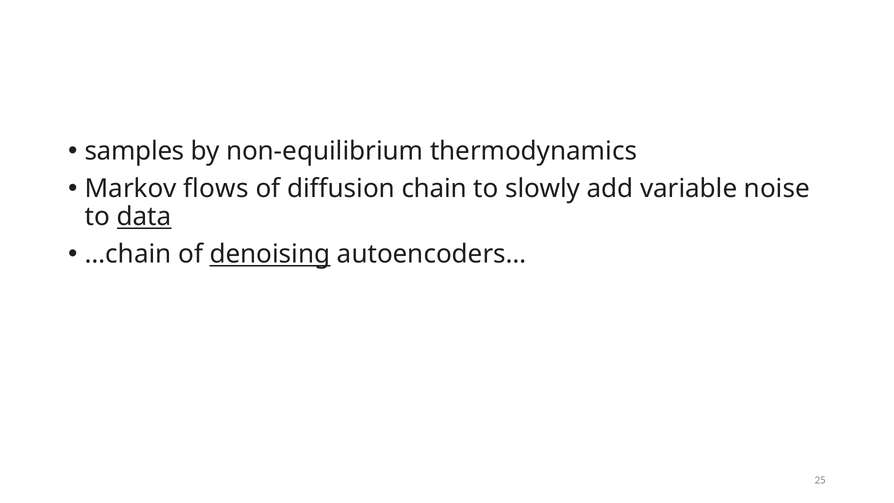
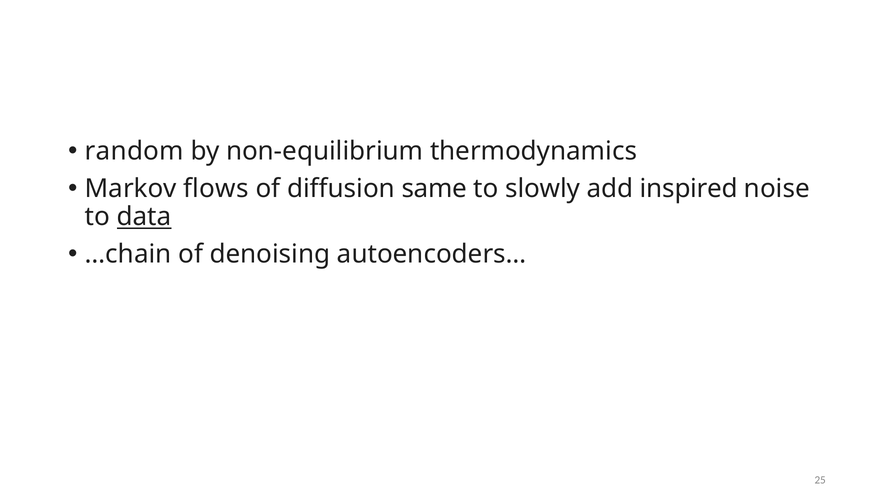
samples: samples -> random
chain: chain -> same
variable: variable -> inspired
denoising underline: present -> none
